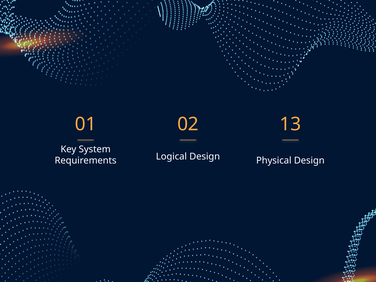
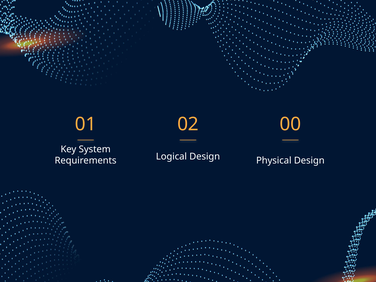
13: 13 -> 00
